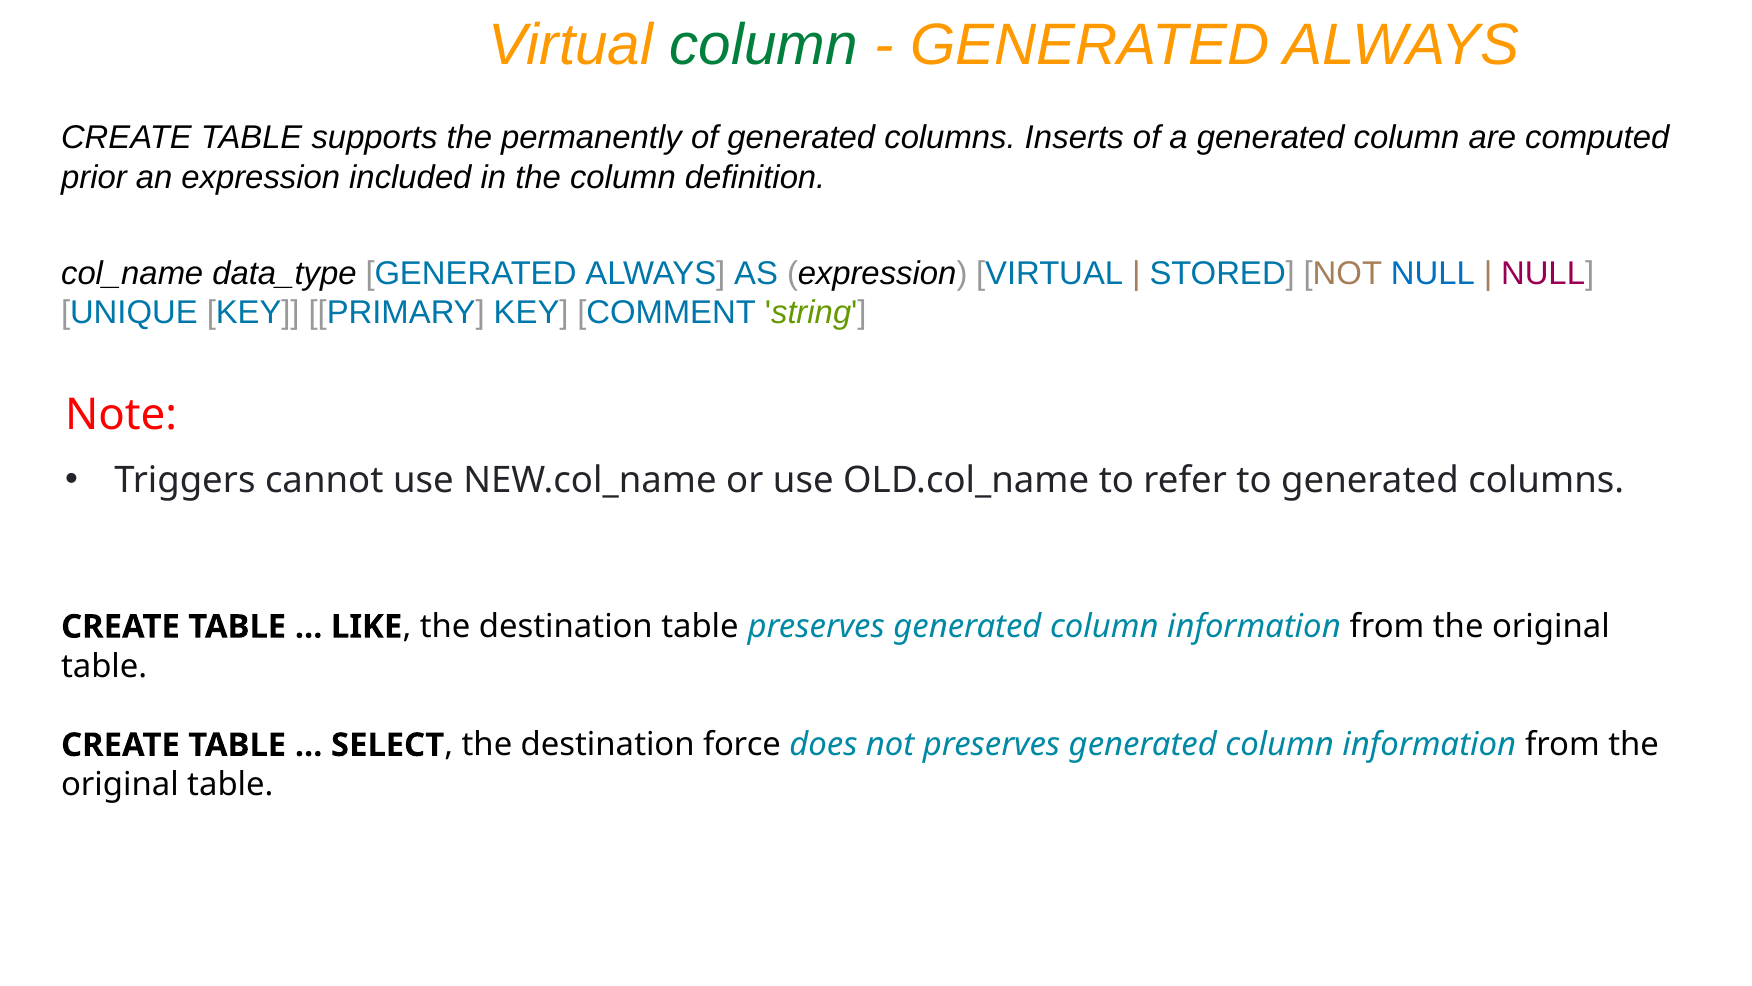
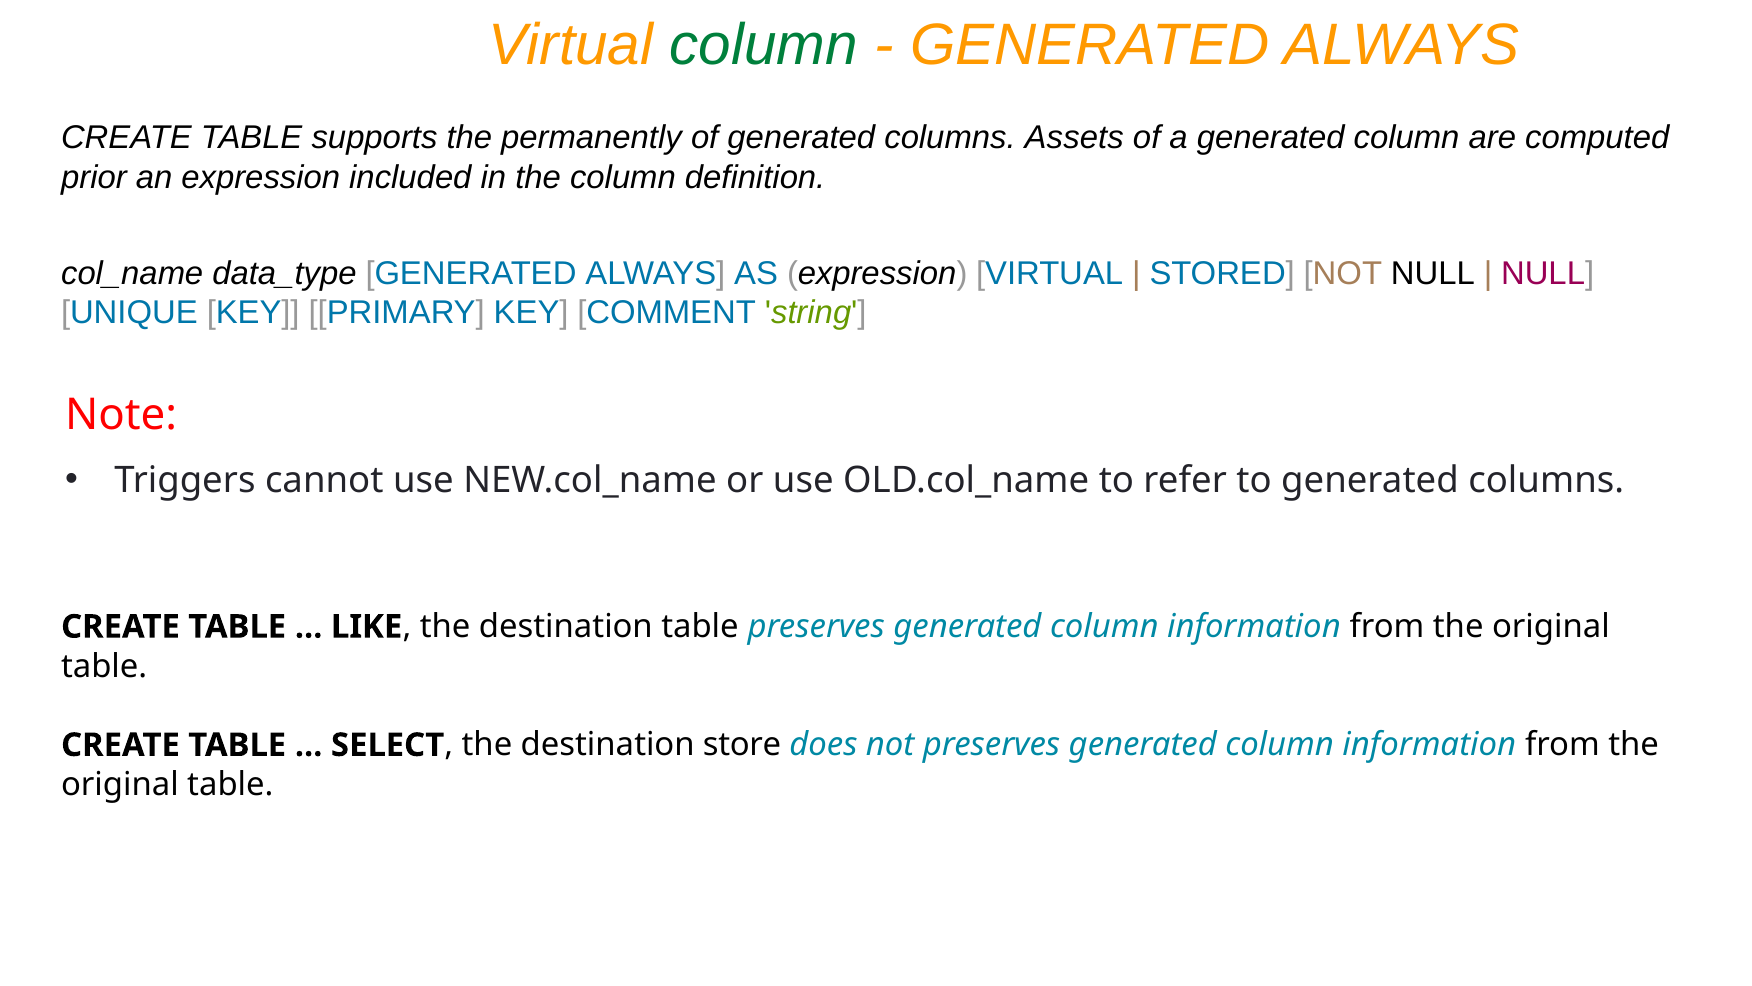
Inserts: Inserts -> Assets
NULL at (1433, 273) colour: blue -> black
force: force -> store
